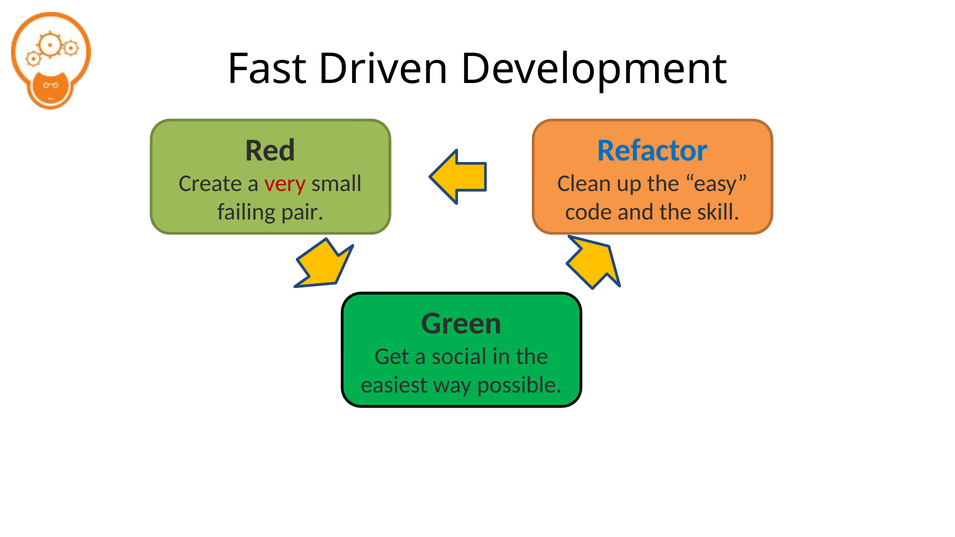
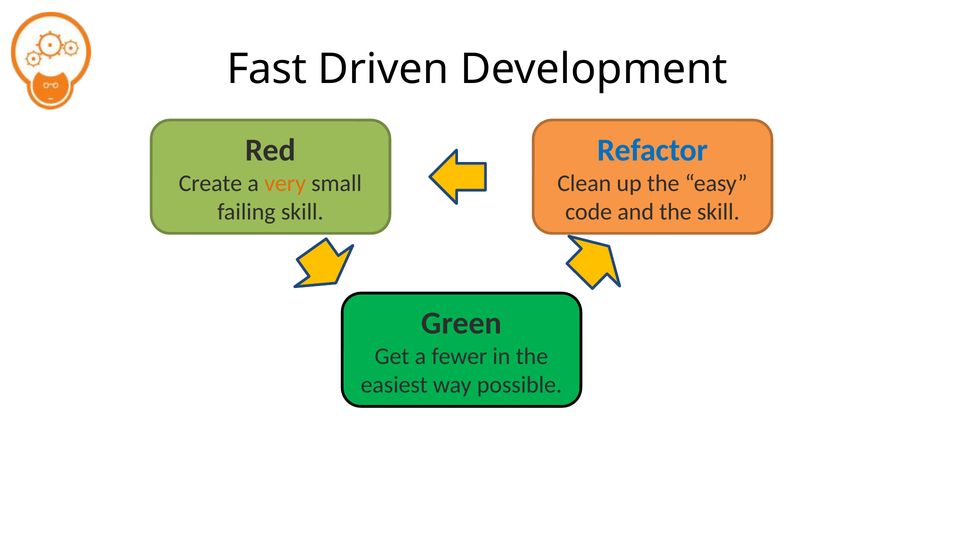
very colour: red -> orange
failing pair: pair -> skill
social: social -> fewer
